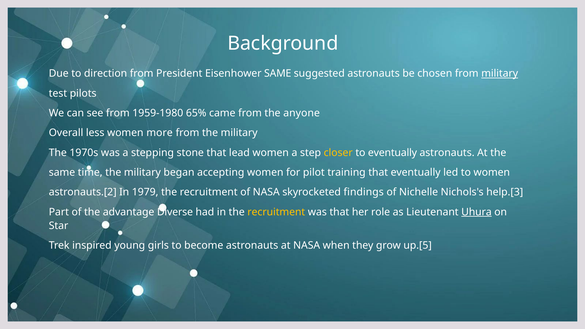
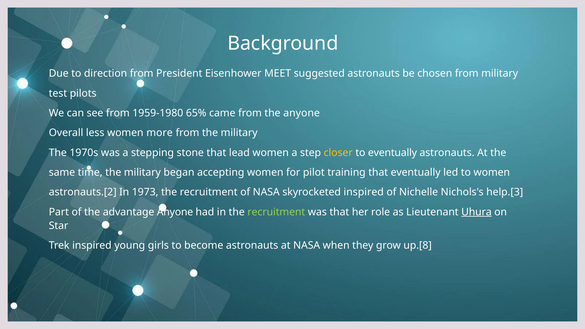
Eisenhower SAME: SAME -> MEET
military at (500, 74) underline: present -> none
1979: 1979 -> 1973
skyrocketed findings: findings -> inspired
advantage Diverse: Diverse -> Anyone
recruitment at (276, 212) colour: yellow -> light green
up.[5: up.[5 -> up.[8
